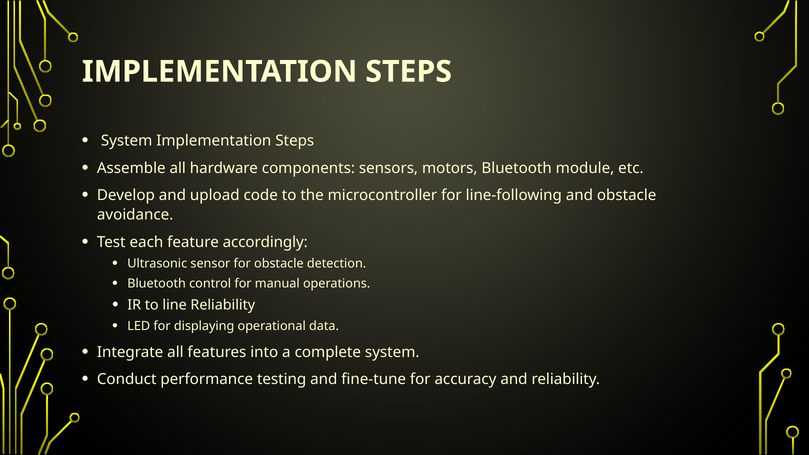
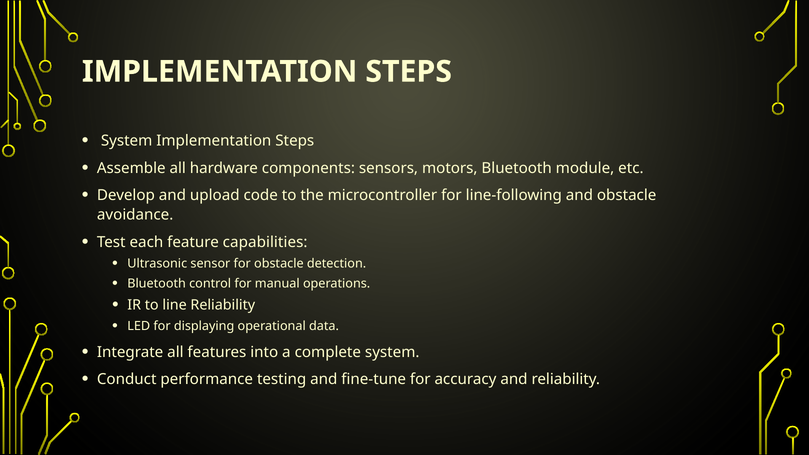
accordingly: accordingly -> capabilities
